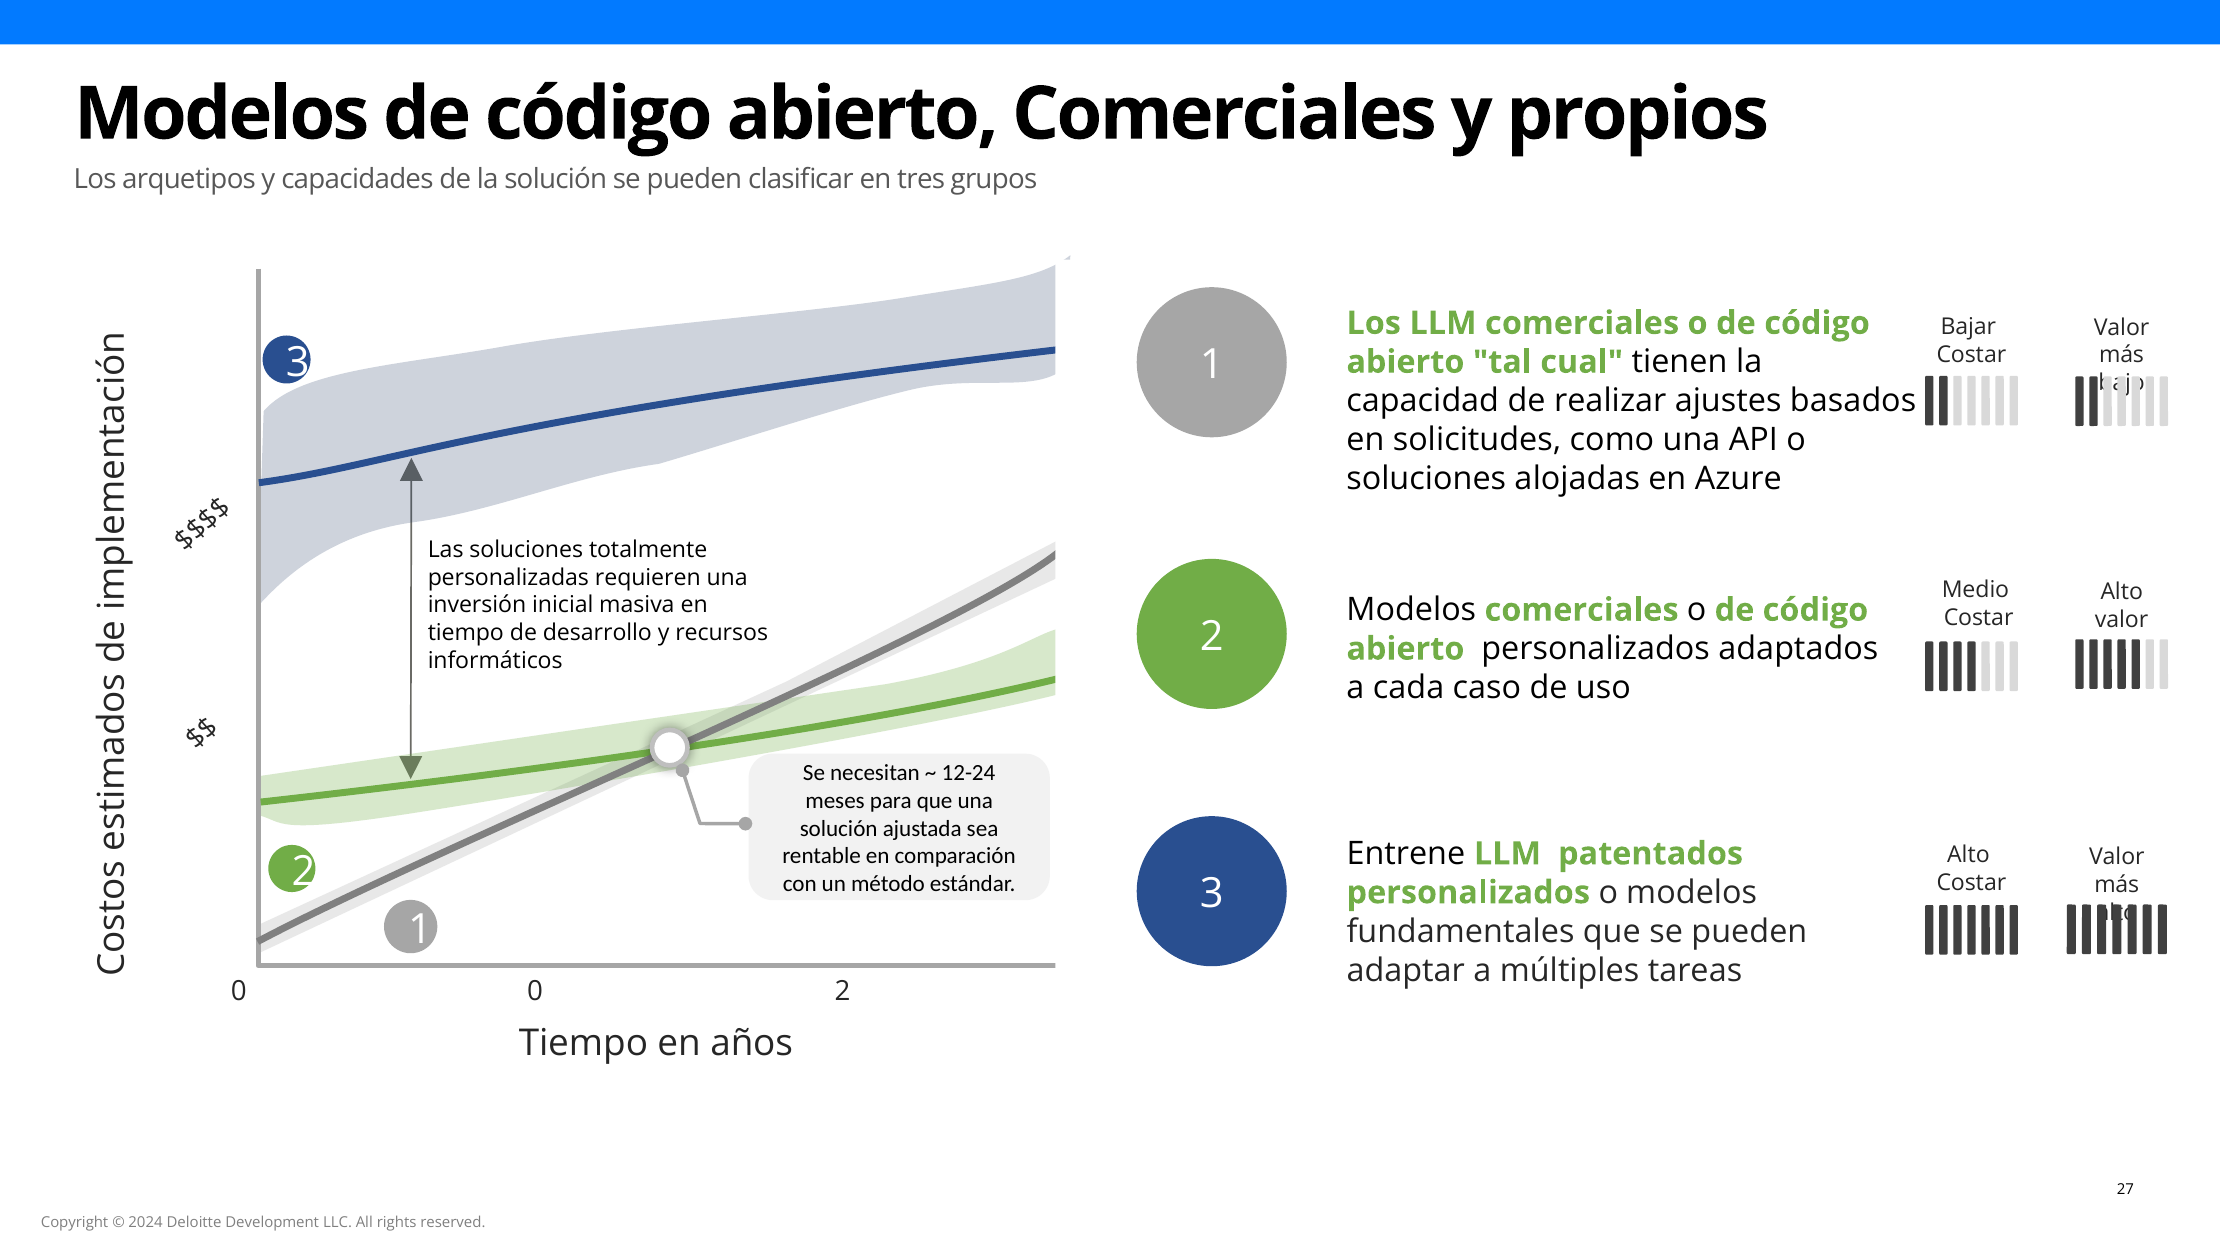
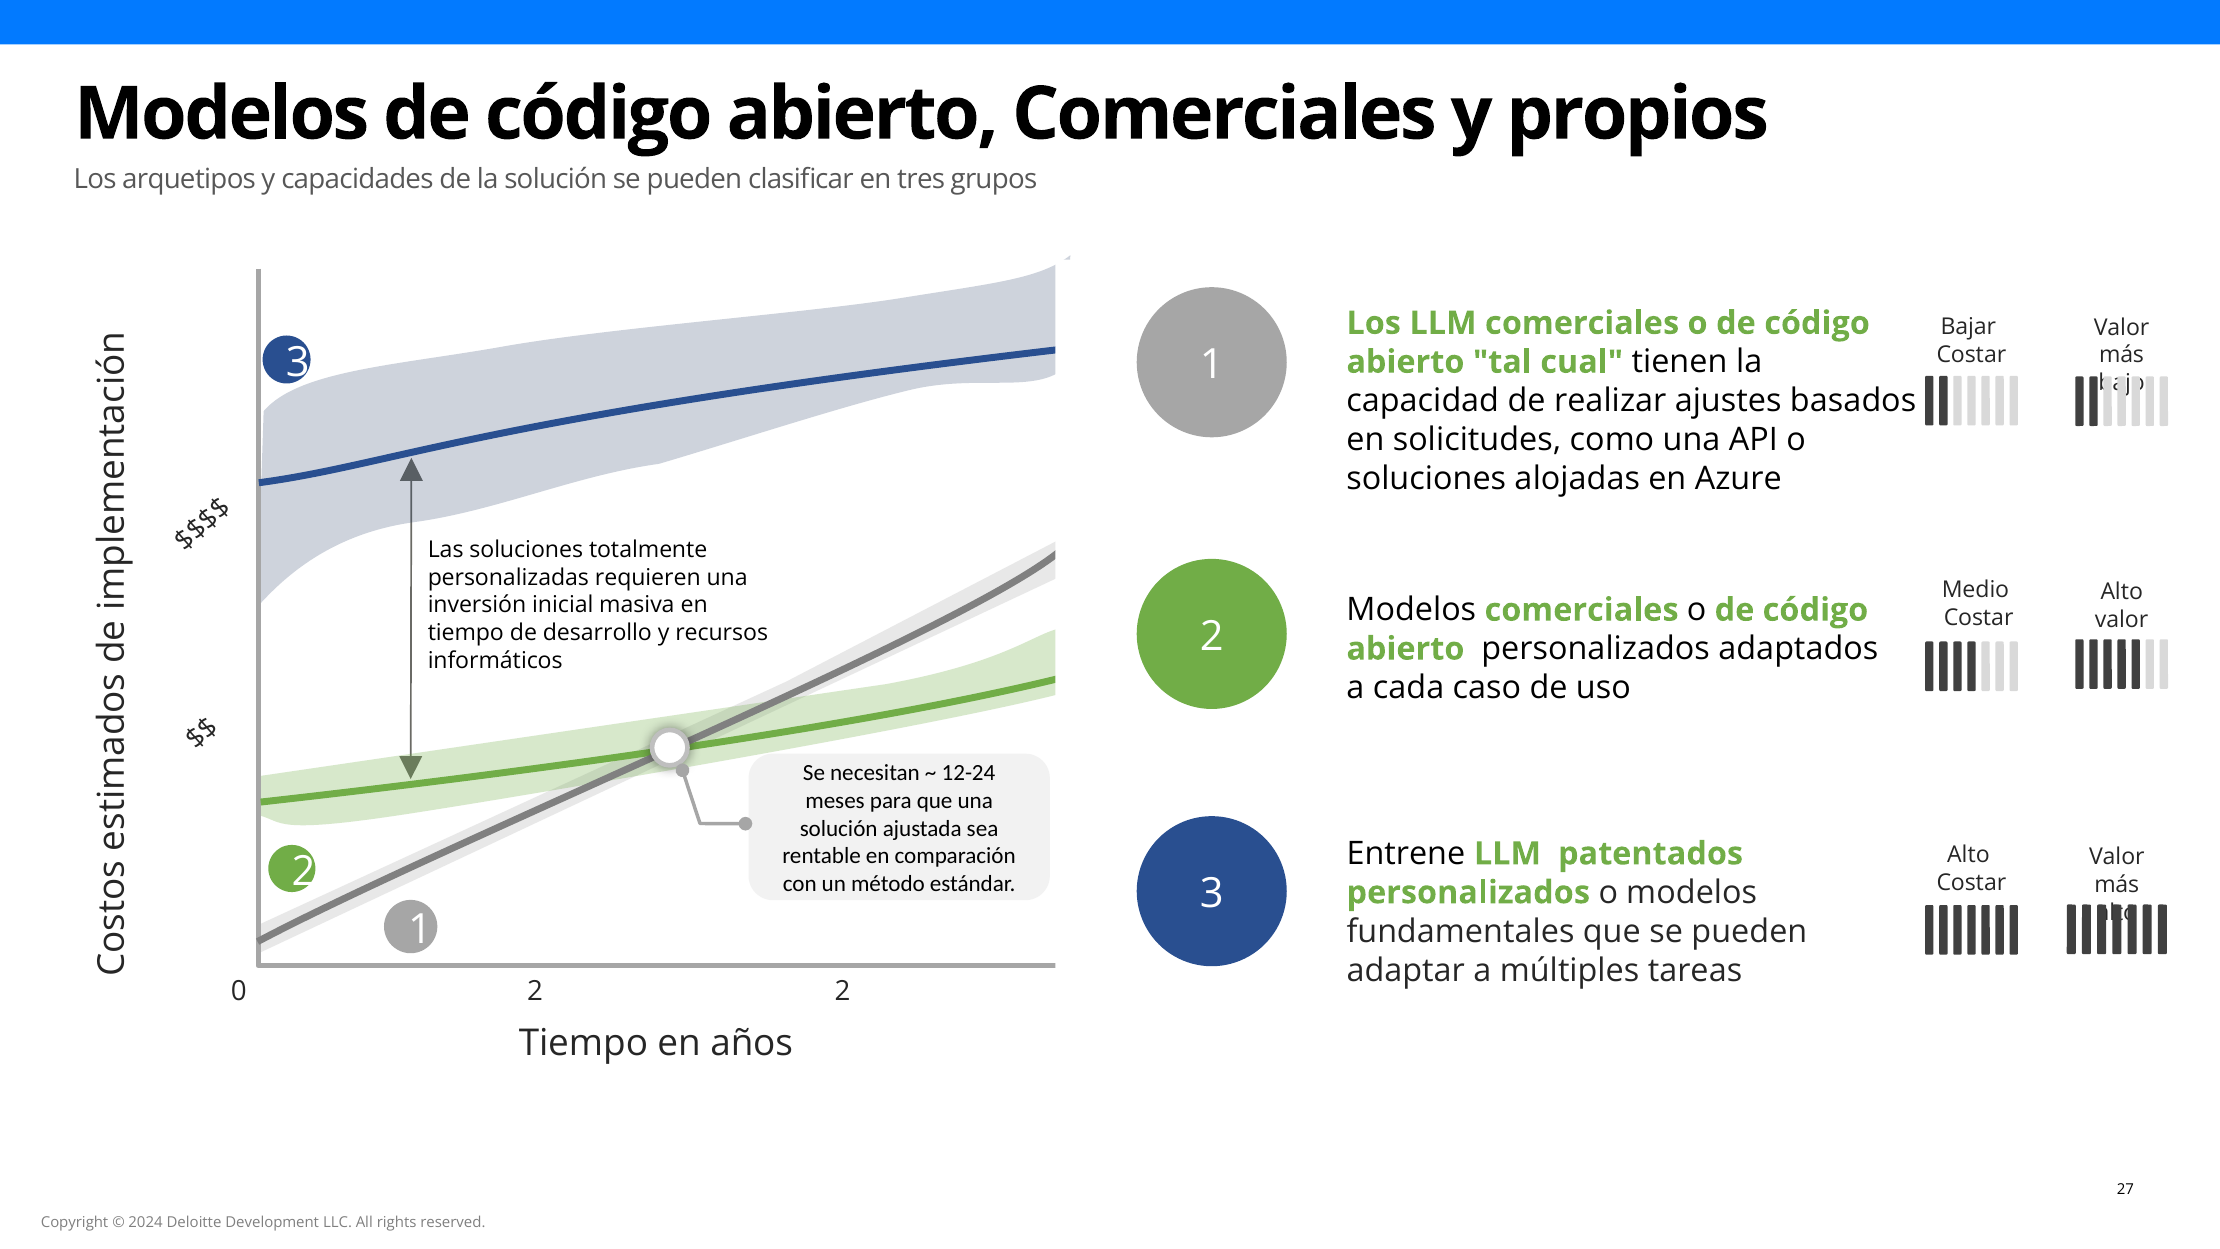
0 0: 0 -> 2
